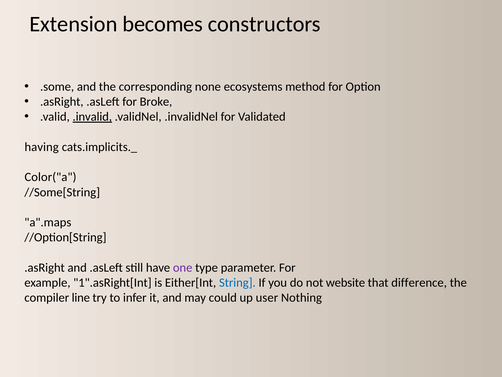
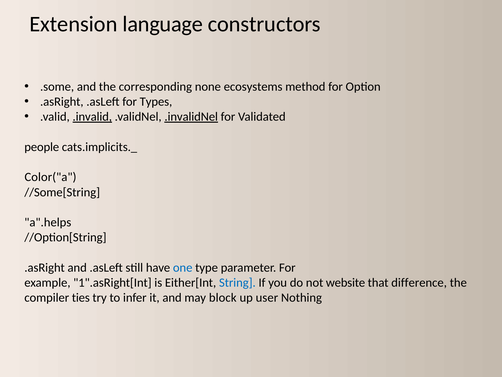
becomes: becomes -> language
Broke: Broke -> Types
.invalidNel underline: none -> present
having: having -> people
a".maps: a".maps -> a".helps
one colour: purple -> blue
line: line -> ties
could: could -> block
